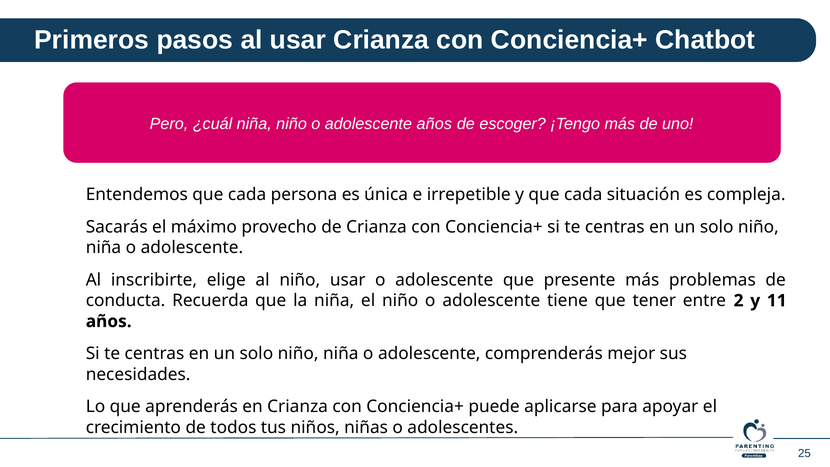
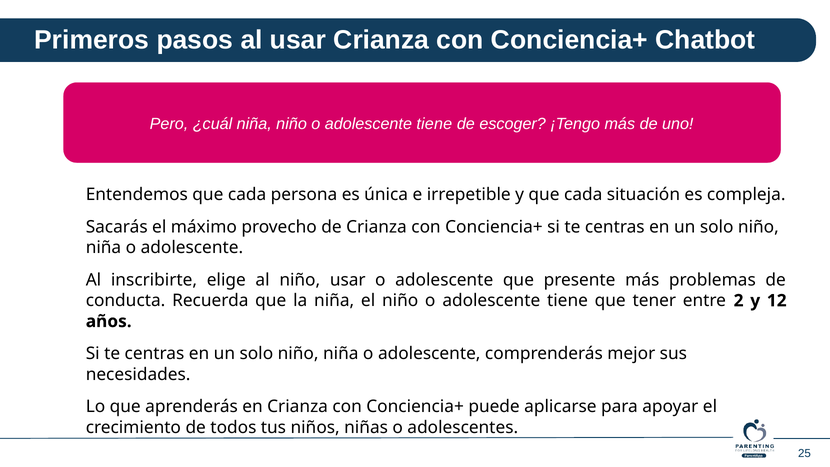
años at (434, 124): años -> tiene
11: 11 -> 12
